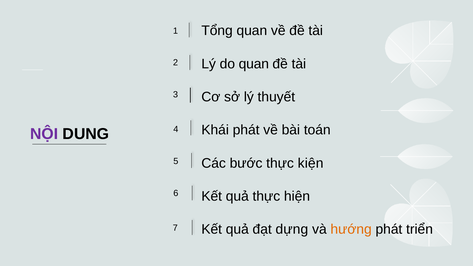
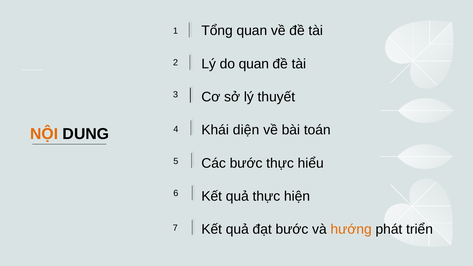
Khái phát: phát -> diện
NỘI colour: purple -> orange
kiện: kiện -> hiểu
đạt dựng: dựng -> bước
